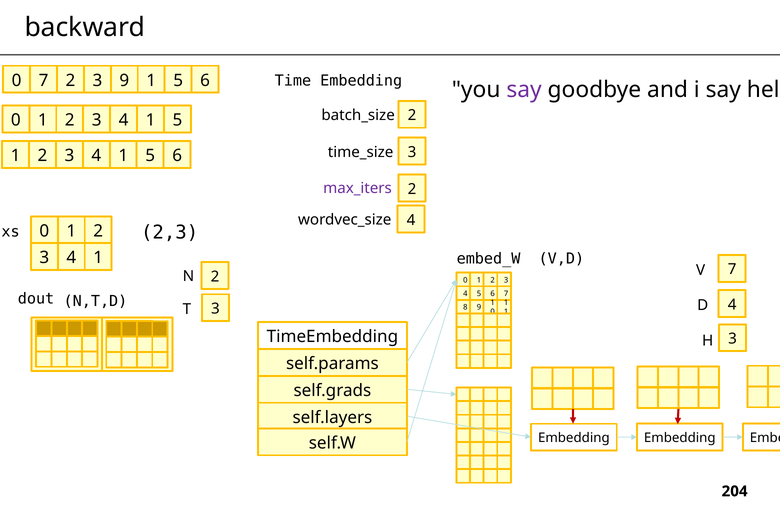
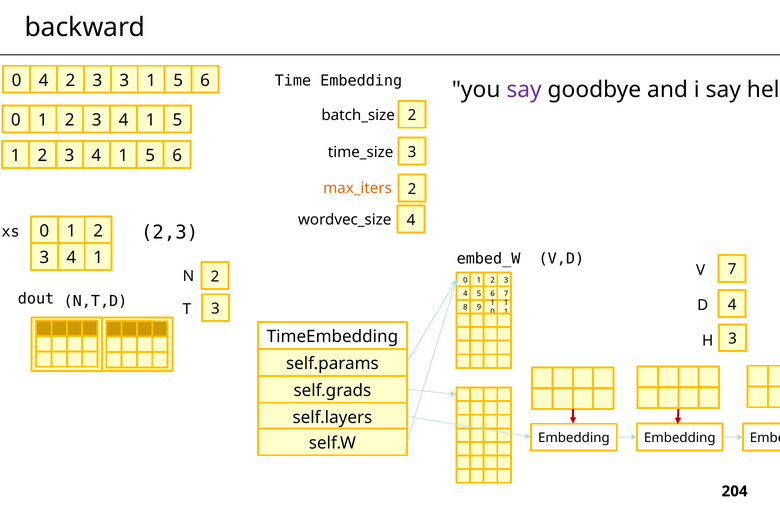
0 7: 7 -> 4
3 9: 9 -> 3
max_iters colour: purple -> orange
